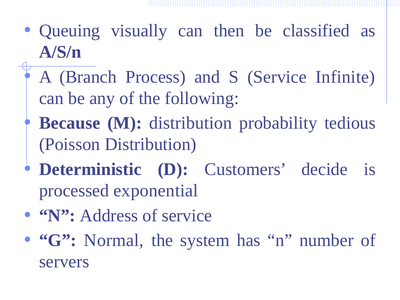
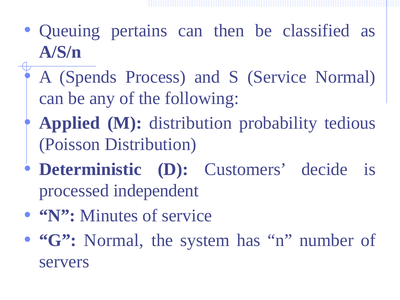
visually: visually -> pertains
Branch: Branch -> Spends
Service Infinite: Infinite -> Normal
Because: Because -> Applied
exponential: exponential -> independent
Address: Address -> Minutes
